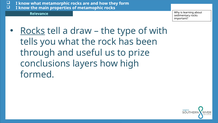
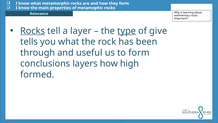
draw: draw -> layer
type underline: none -> present
with: with -> give
to prize: prize -> form
